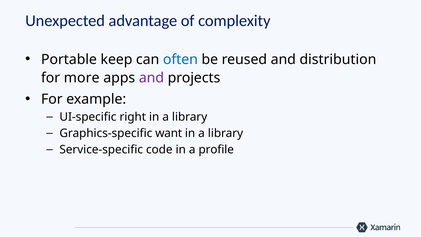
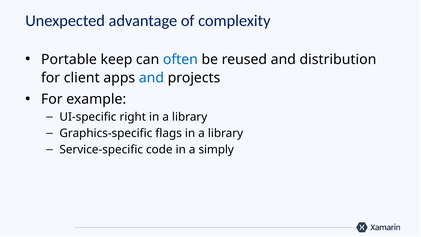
more: more -> client
and at (151, 78) colour: purple -> blue
want: want -> flags
profile: profile -> simply
